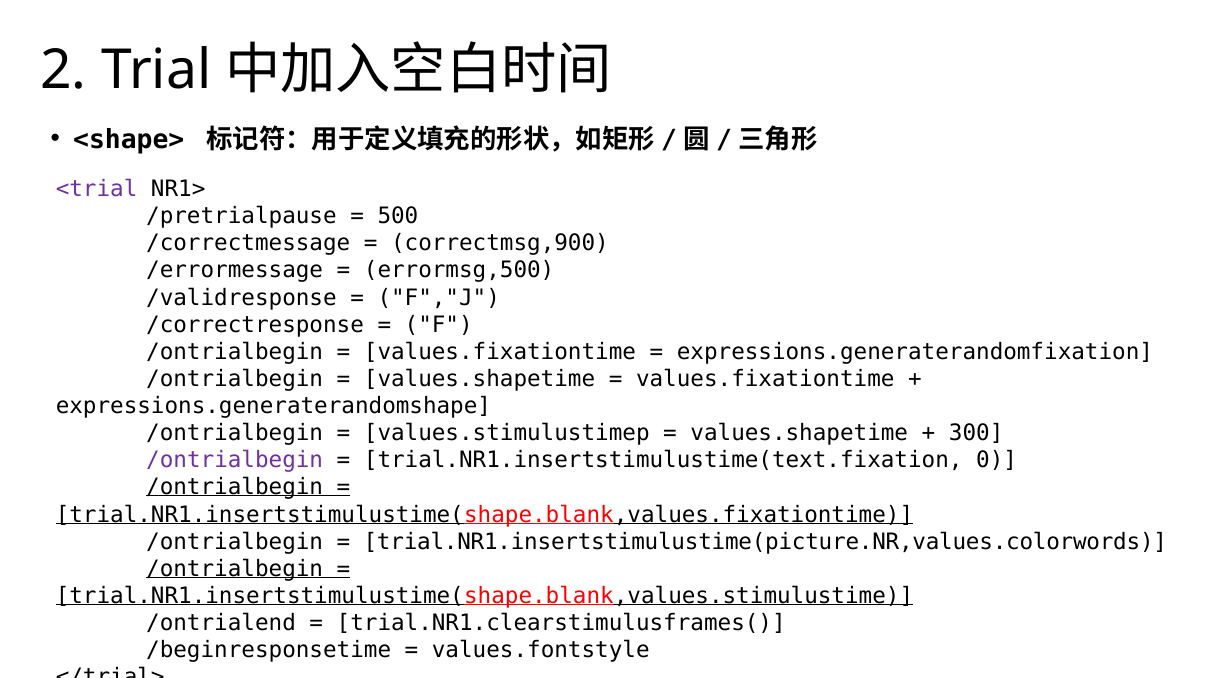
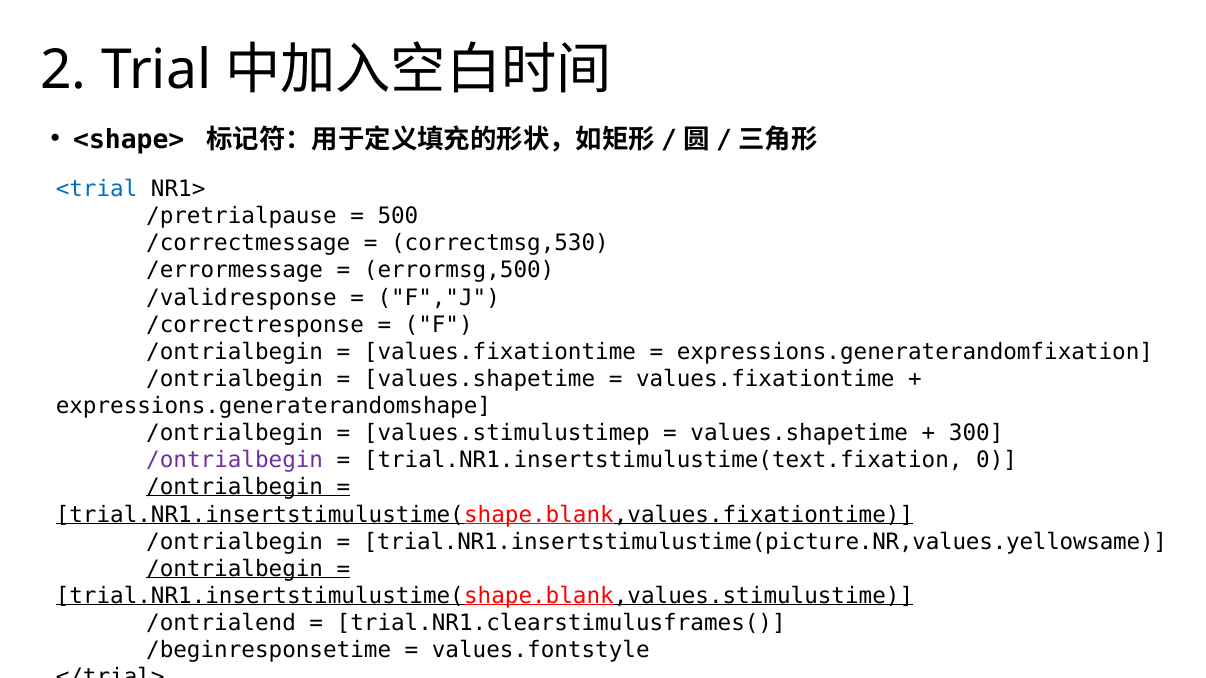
<trial colour: purple -> blue
correctmsg,900: correctmsg,900 -> correctmsg,530
trial.NR1.insertstimulustime(picture.NR,values.colorwords: trial.NR1.insertstimulustime(picture.NR,values.colorwords -> trial.NR1.insertstimulustime(picture.NR,values.yellowsame
